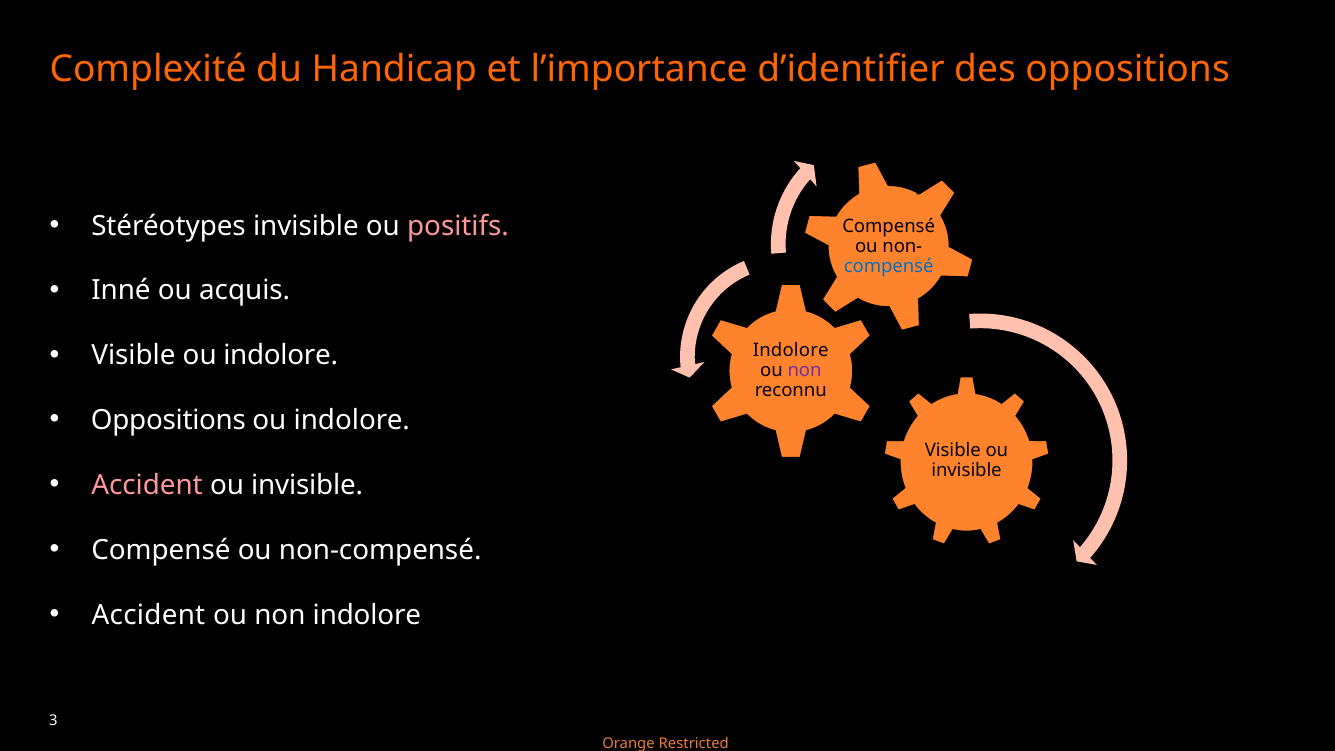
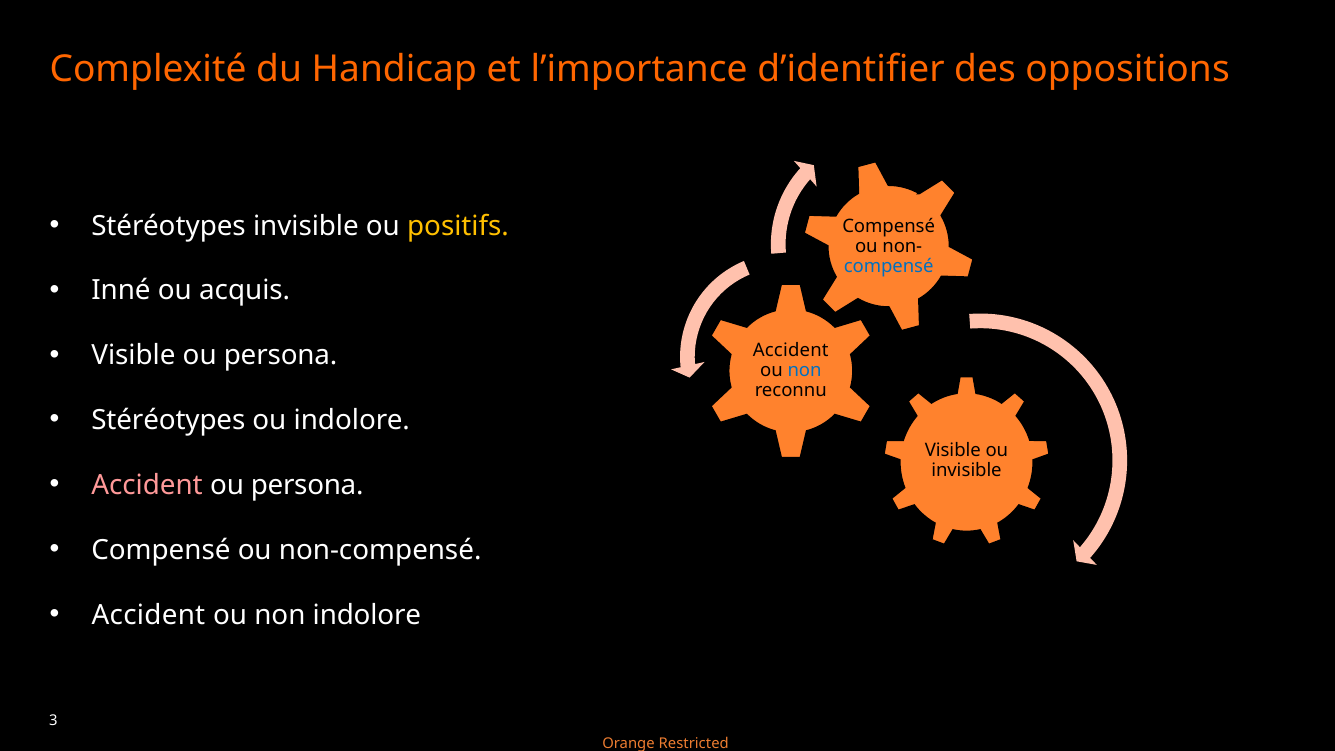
positifs colour: pink -> yellow
Visible ou indolore: indolore -> persona
Indolore at (791, 351): Indolore -> Accident
non at (805, 371) colour: purple -> blue
Oppositions at (168, 420): Oppositions -> Stéréotypes
invisible at (307, 485): invisible -> persona
